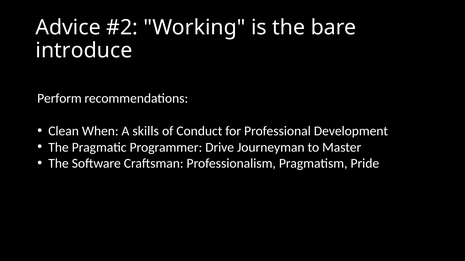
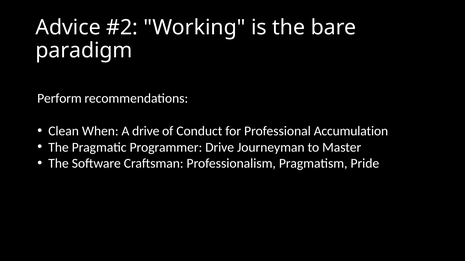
introduce: introduce -> paradigm
A skills: skills -> drive
Development: Development -> Accumulation
